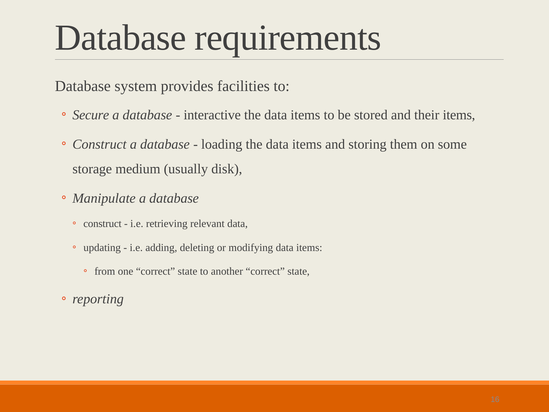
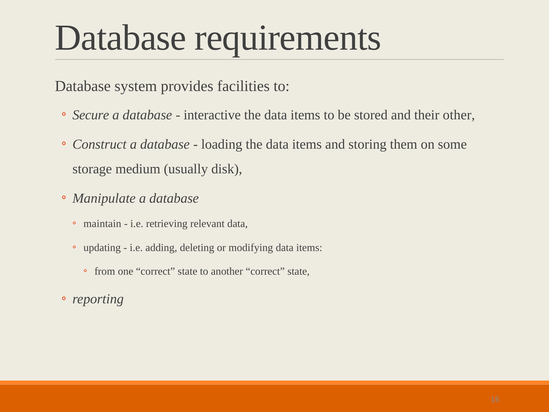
their items: items -> other
construct at (102, 224): construct -> maintain
